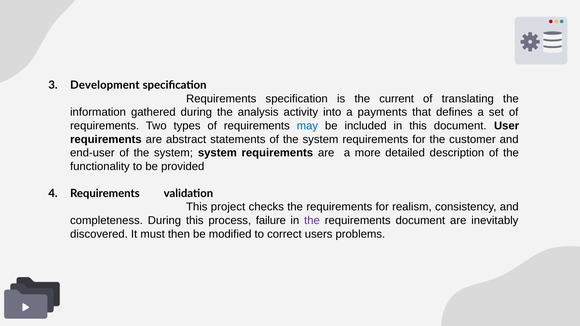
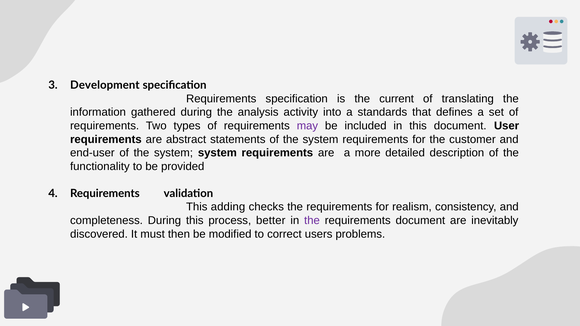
payments: payments -> standards
may colour: blue -> purple
project: project -> adding
failure: failure -> better
